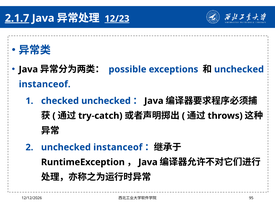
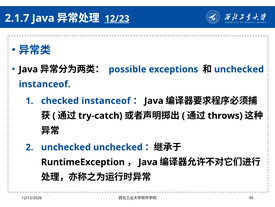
2.1.7 underline: present -> none
checked unchecked: unchecked -> instanceof
instanceof at (118, 147): instanceof -> unchecked
